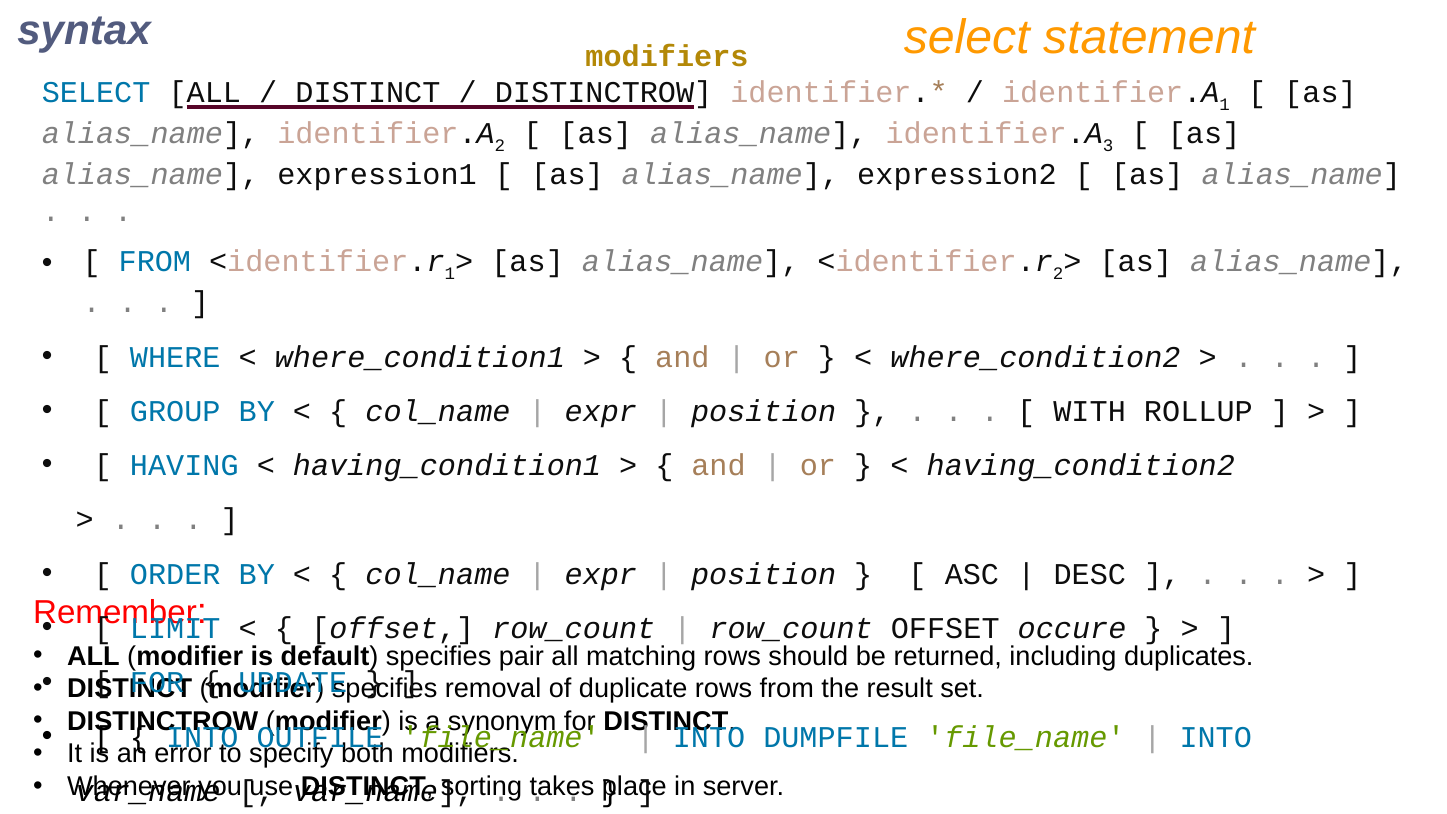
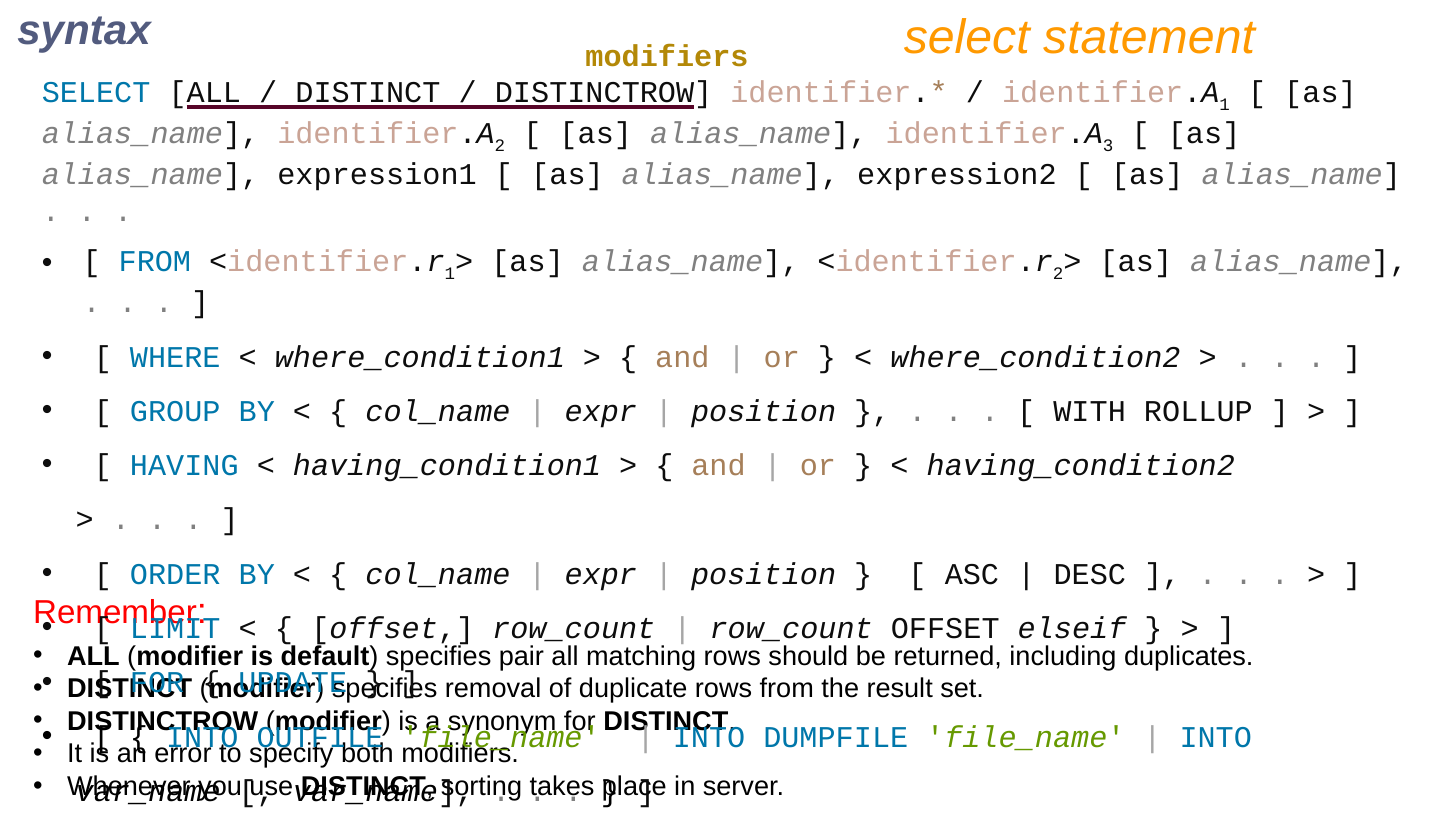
occure: occure -> elseif
